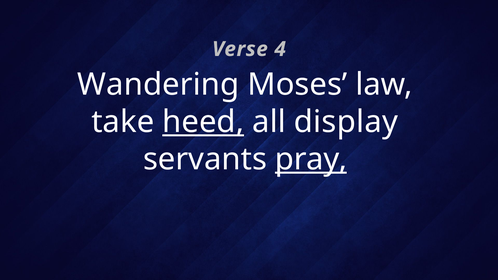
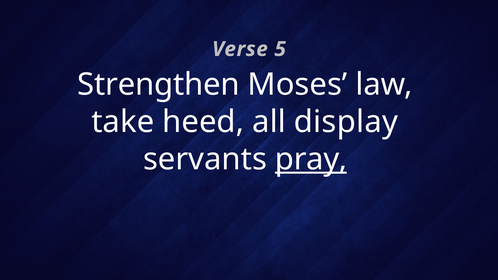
4: 4 -> 5
Wandering: Wandering -> Strengthen
heed underline: present -> none
